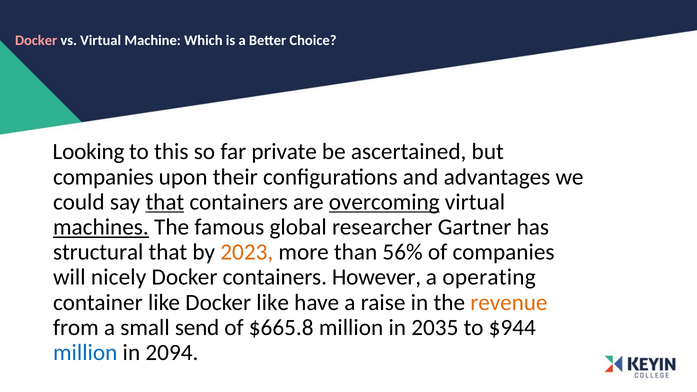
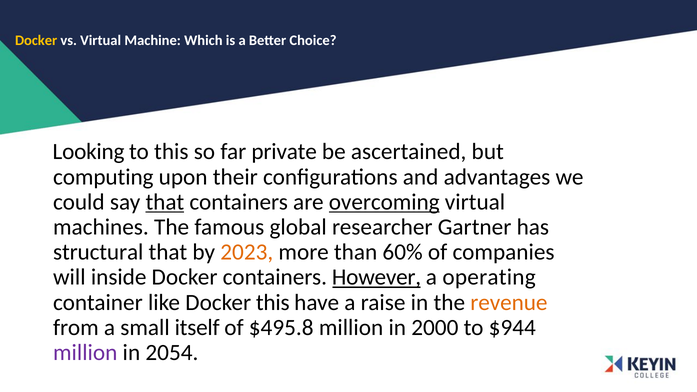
Docker at (36, 40) colour: pink -> yellow
companies at (103, 177): companies -> computing
machines underline: present -> none
56%: 56% -> 60%
nicely: nicely -> inside
However underline: none -> present
Docker like: like -> this
send: send -> itself
$665.8: $665.8 -> $495.8
2035: 2035 -> 2000
million at (85, 353) colour: blue -> purple
2094: 2094 -> 2054
